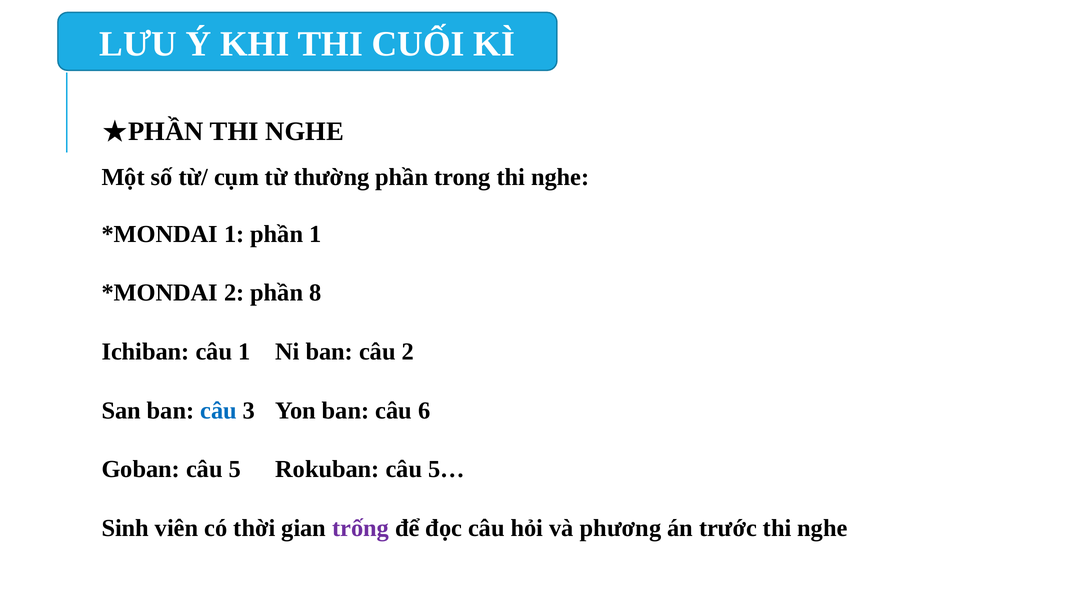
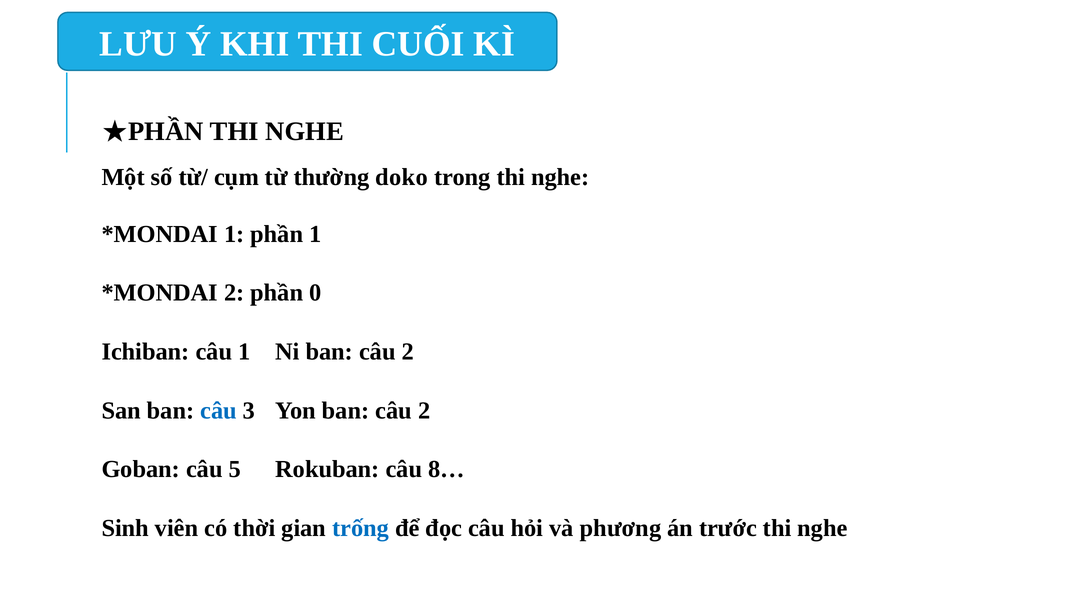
thường phần: phần -> doko
8: 8 -> 0
Yon ban câu 6: 6 -> 2
5…: 5… -> 8…
trống colour: purple -> blue
